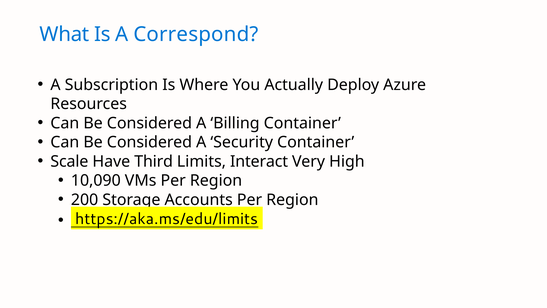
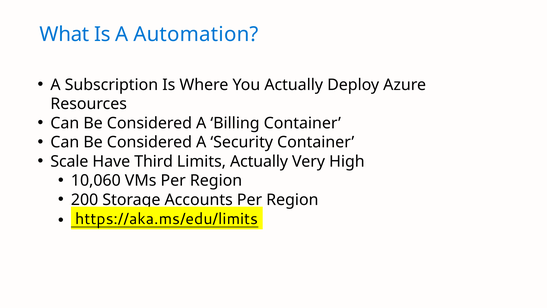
Correspond: Correspond -> Automation
Limits Interact: Interact -> Actually
10,090: 10,090 -> 10,060
